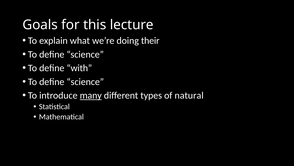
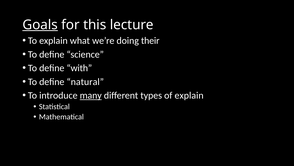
Goals underline: none -> present
science at (85, 81): science -> natural
of natural: natural -> explain
